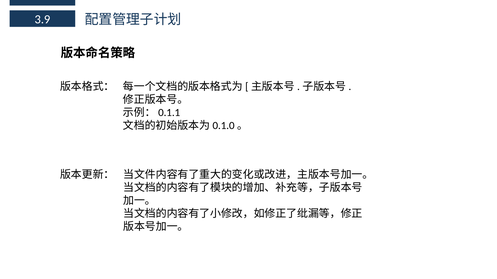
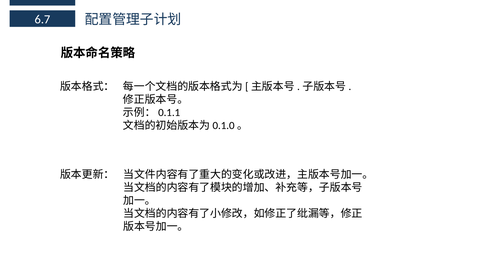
3.9: 3.9 -> 6.7
